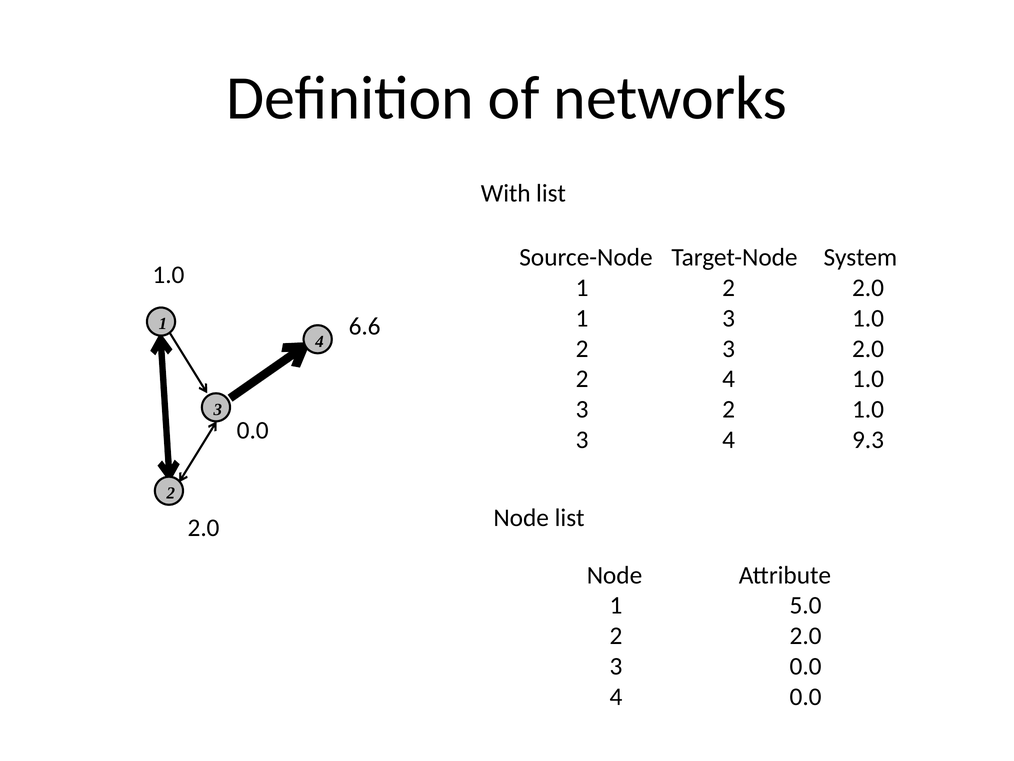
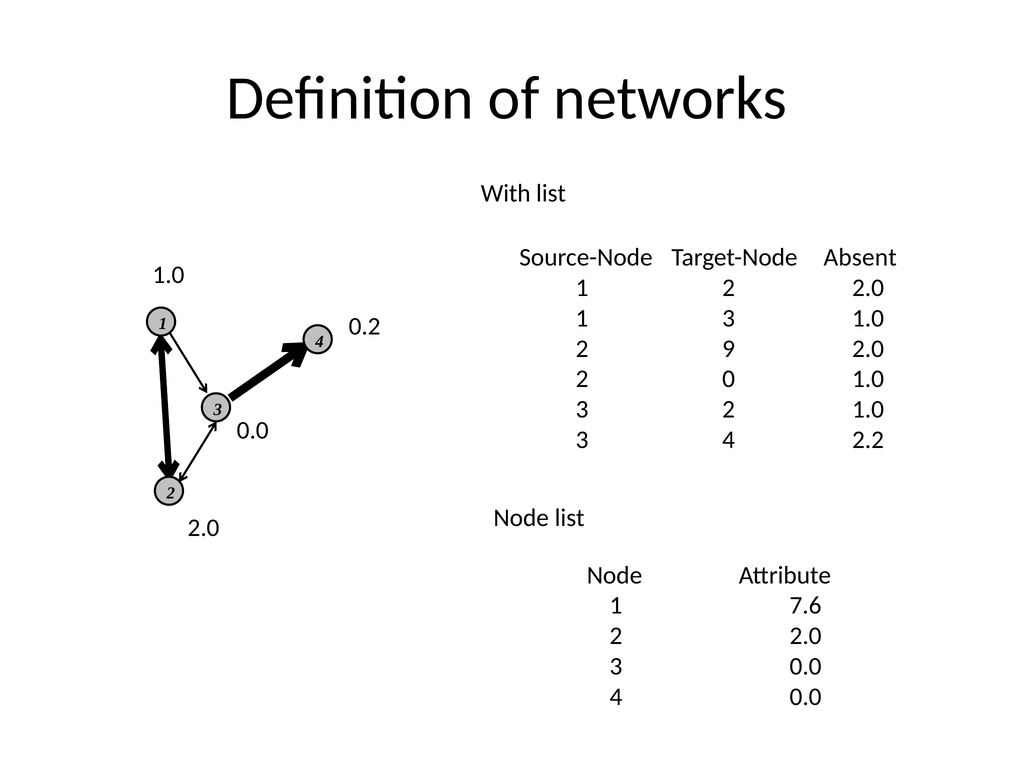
System: System -> Absent
6.6: 6.6 -> 0.2
3 at (729, 348): 3 -> 9
2 4: 4 -> 0
9.3: 9.3 -> 2.2
5.0: 5.0 -> 7.6
